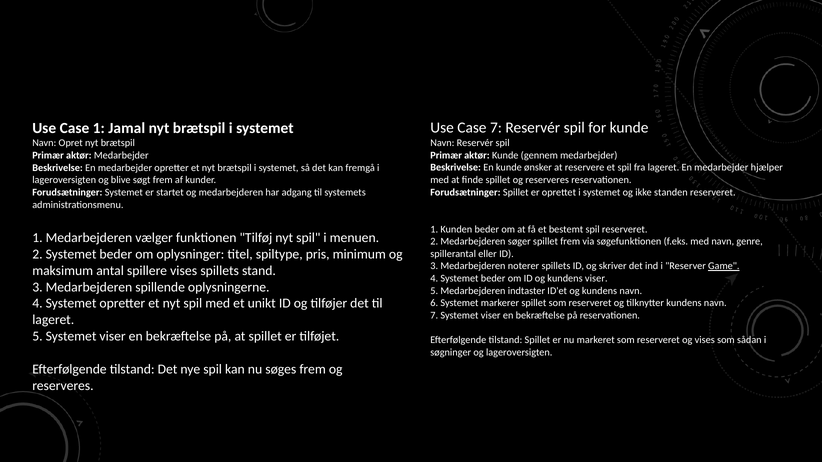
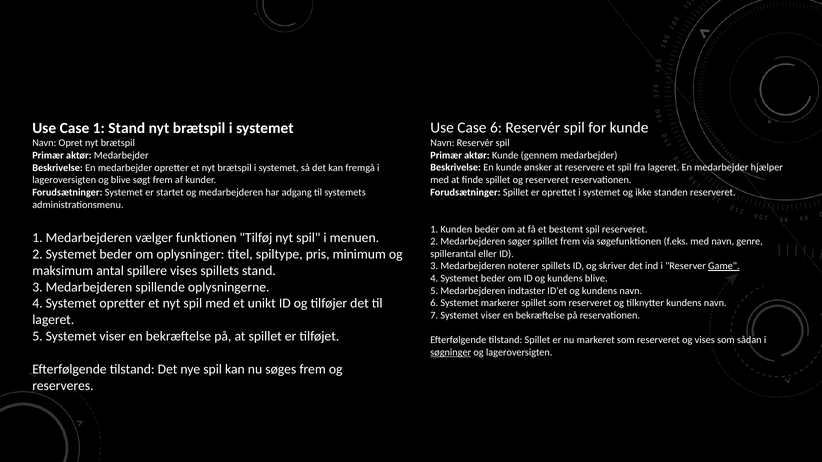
Case 7: 7 -> 6
1 Jamal: Jamal -> Stand
spillet og reserveres: reserveres -> reserveret
kundens viser: viser -> blive
søgninger underline: none -> present
